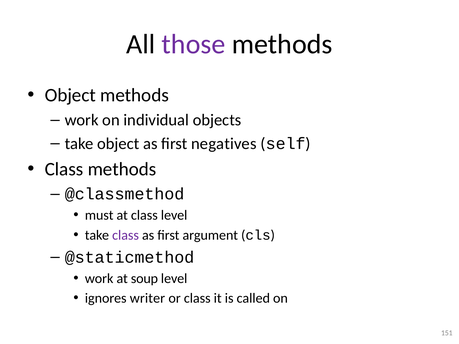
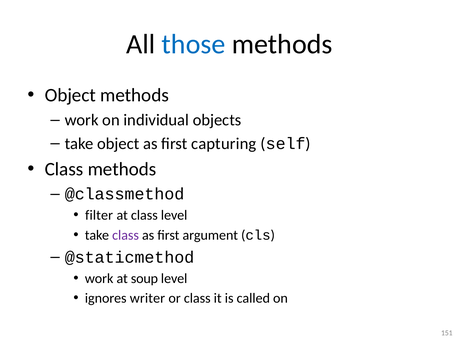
those colour: purple -> blue
negatives: negatives -> capturing
must: must -> filter
